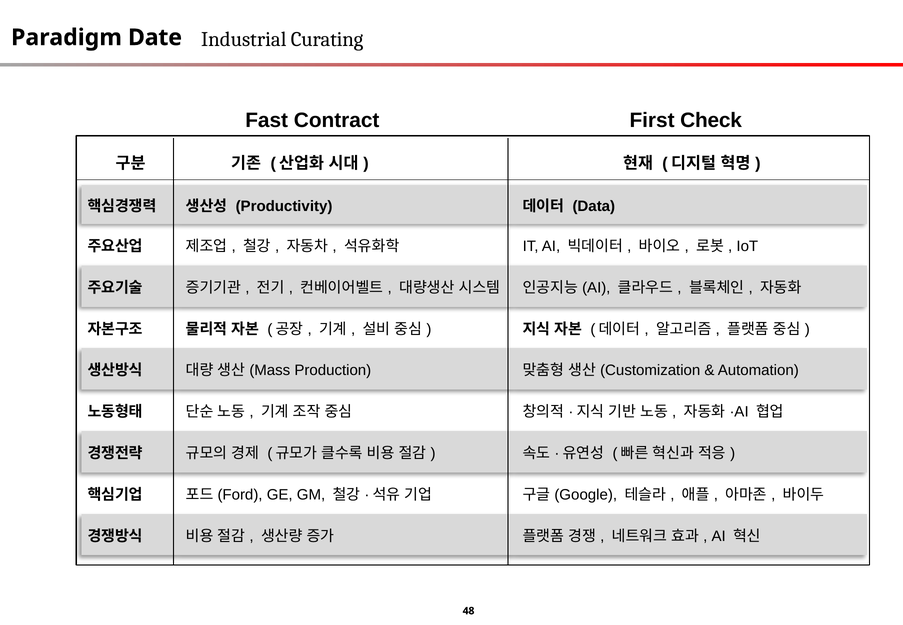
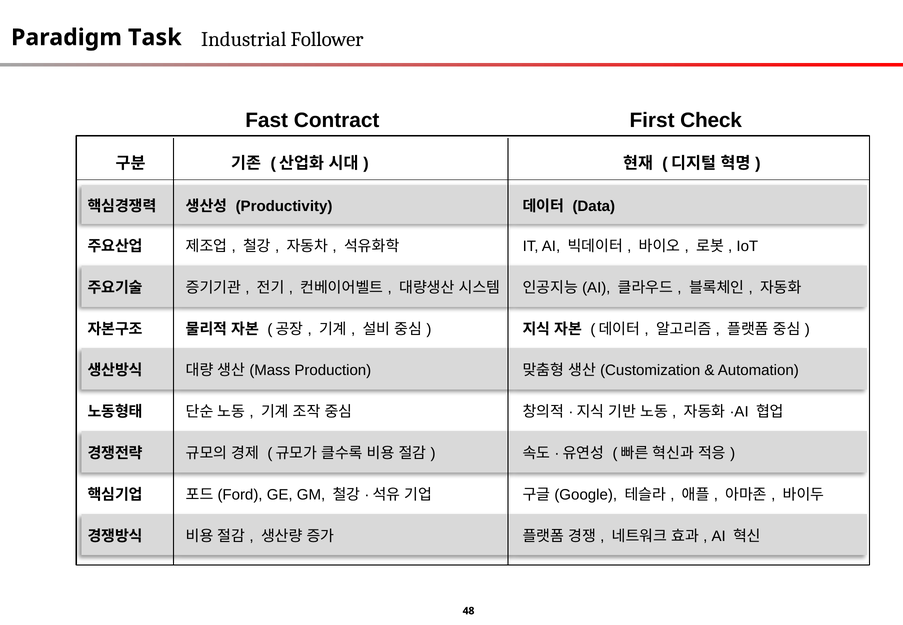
Curating: Curating -> Follower
Date: Date -> Task
